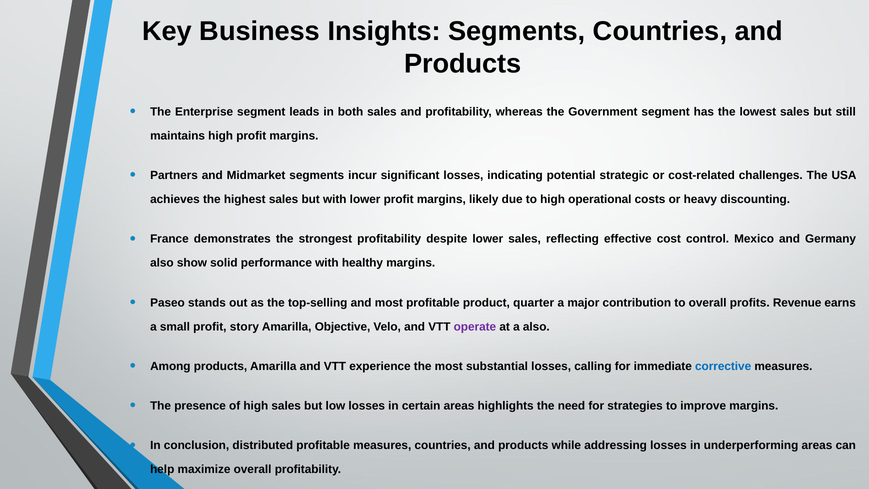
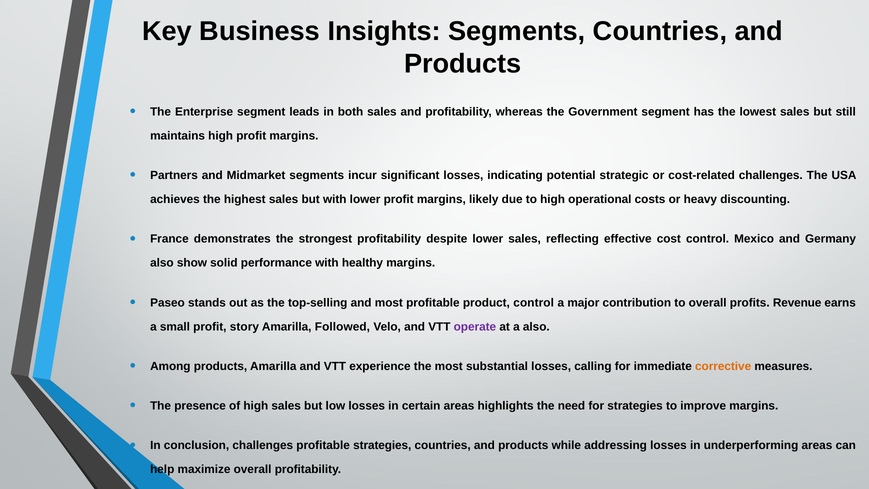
product quarter: quarter -> control
Objective: Objective -> Followed
corrective colour: blue -> orange
conclusion distributed: distributed -> challenges
profitable measures: measures -> strategies
